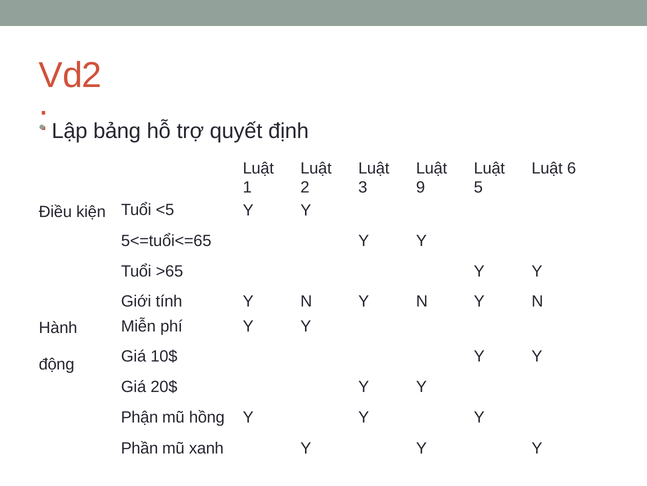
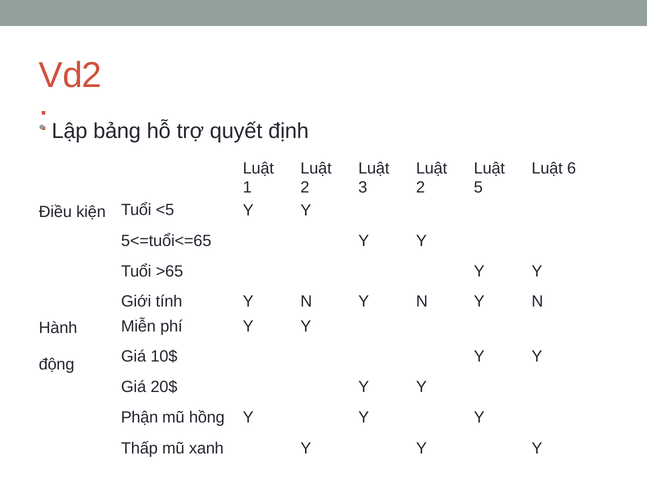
3 9: 9 -> 2
Phần: Phần -> Thấp
